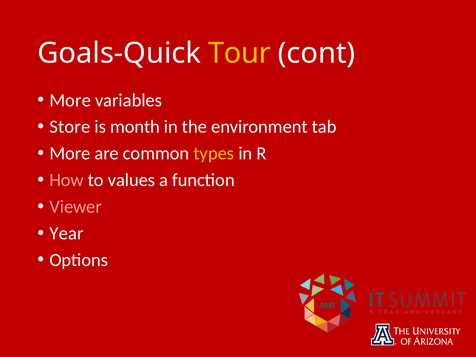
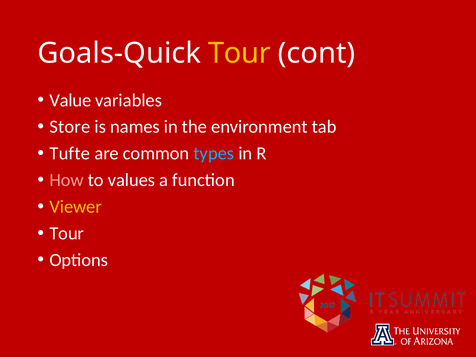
More at (70, 100): More -> Value
month: month -> names
More at (70, 154): More -> Tufte
types colour: yellow -> light blue
Viewer colour: pink -> yellow
Year at (67, 233): Year -> Tour
